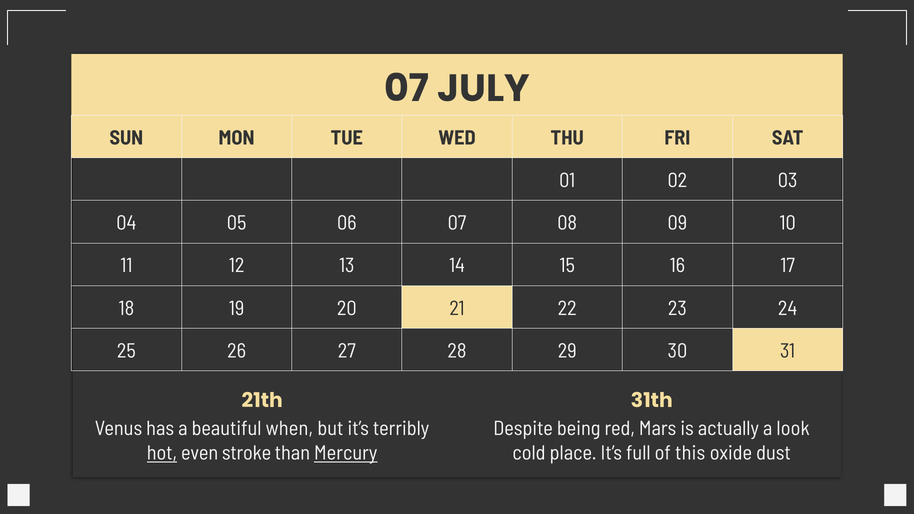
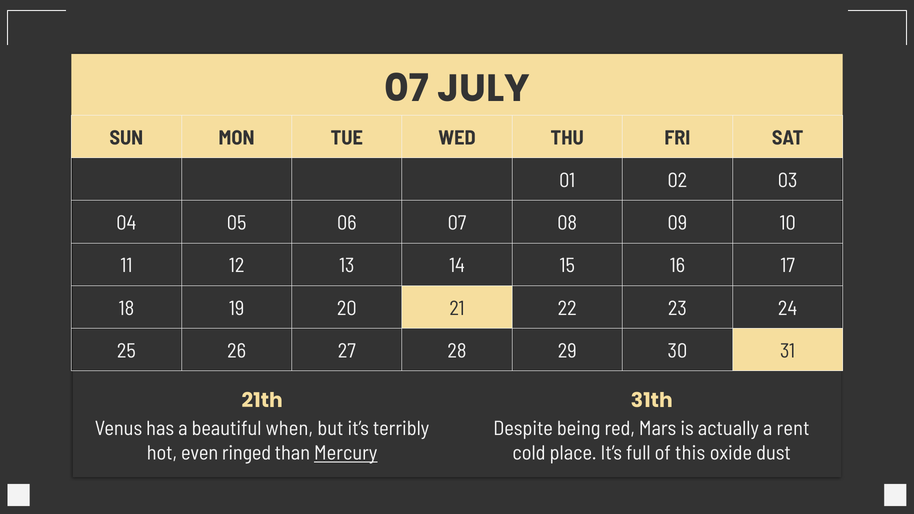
look: look -> rent
hot underline: present -> none
stroke: stroke -> ringed
